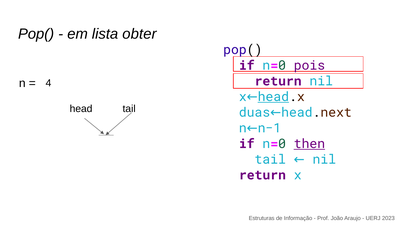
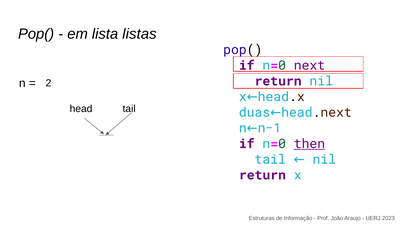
obter: obter -> listas
pois: pois -> next
4: 4 -> 2
head at (273, 97) underline: present -> none
